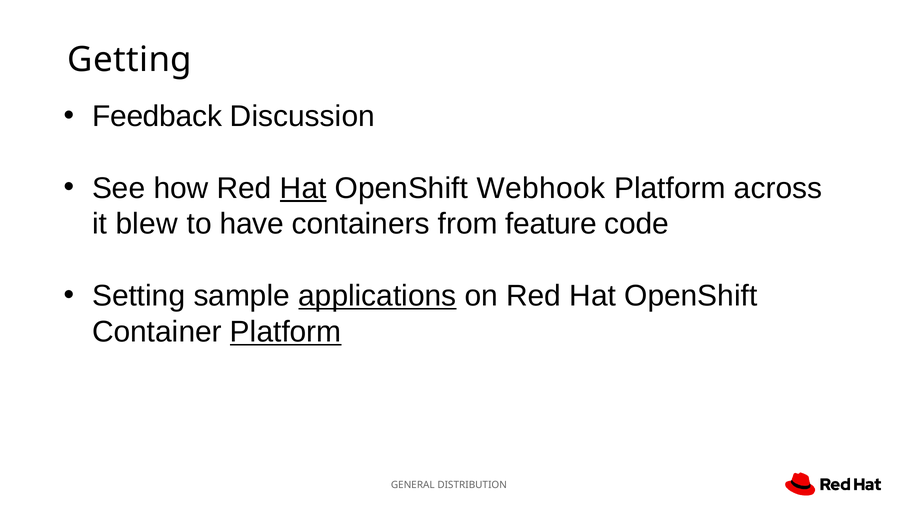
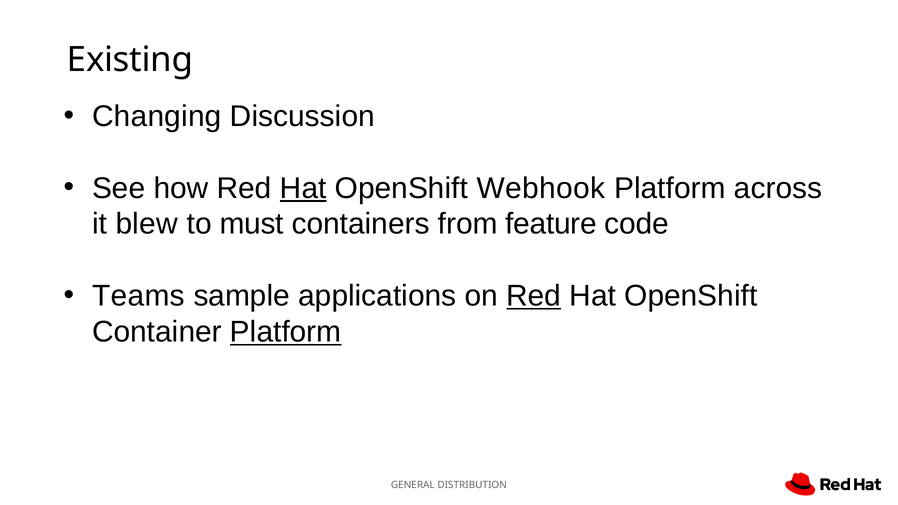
Getting: Getting -> Existing
Feedback: Feedback -> Changing
have: have -> must
Setting: Setting -> Teams
applications underline: present -> none
Red at (534, 296) underline: none -> present
